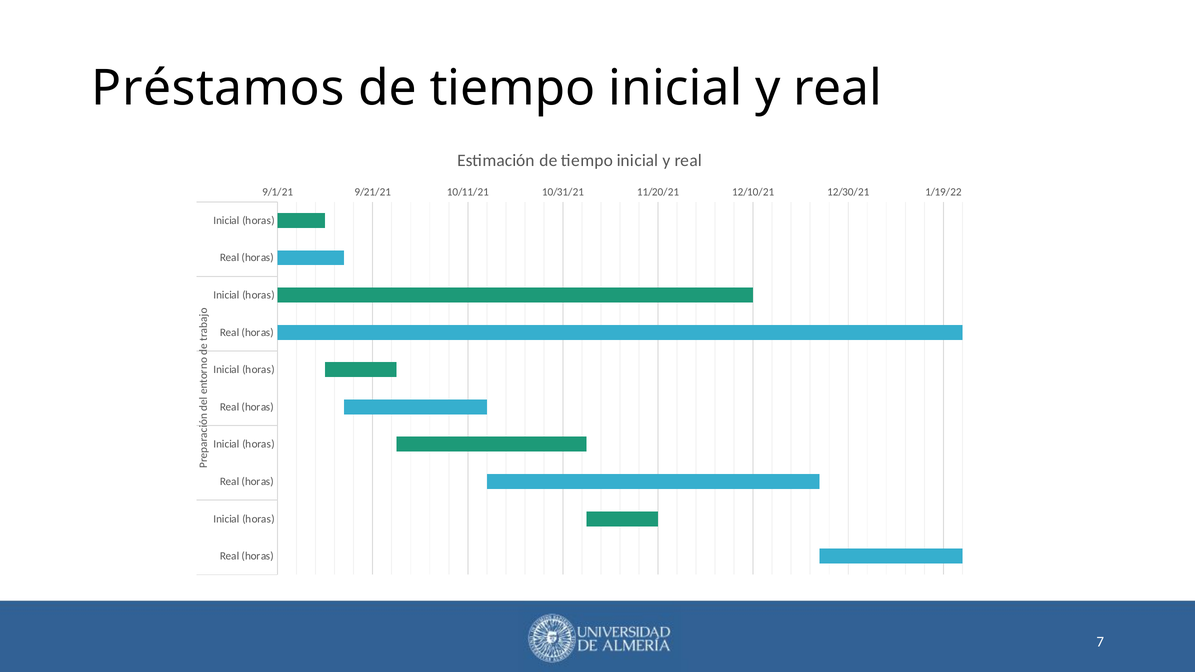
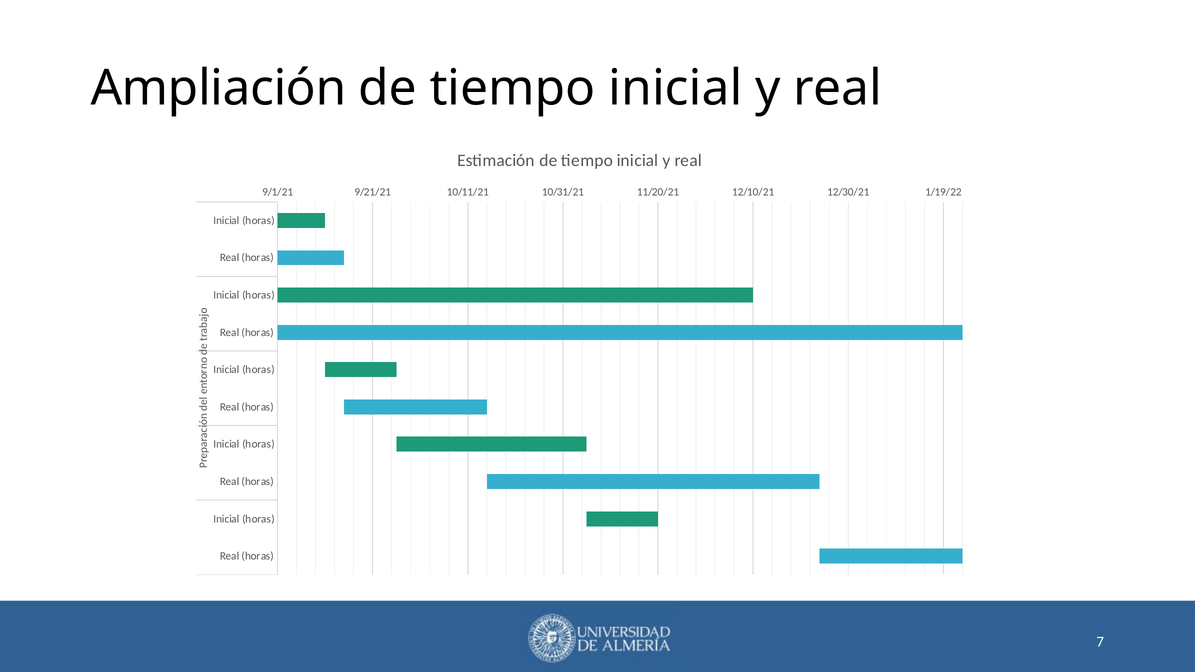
Préstamos: Préstamos -> Ampliación
